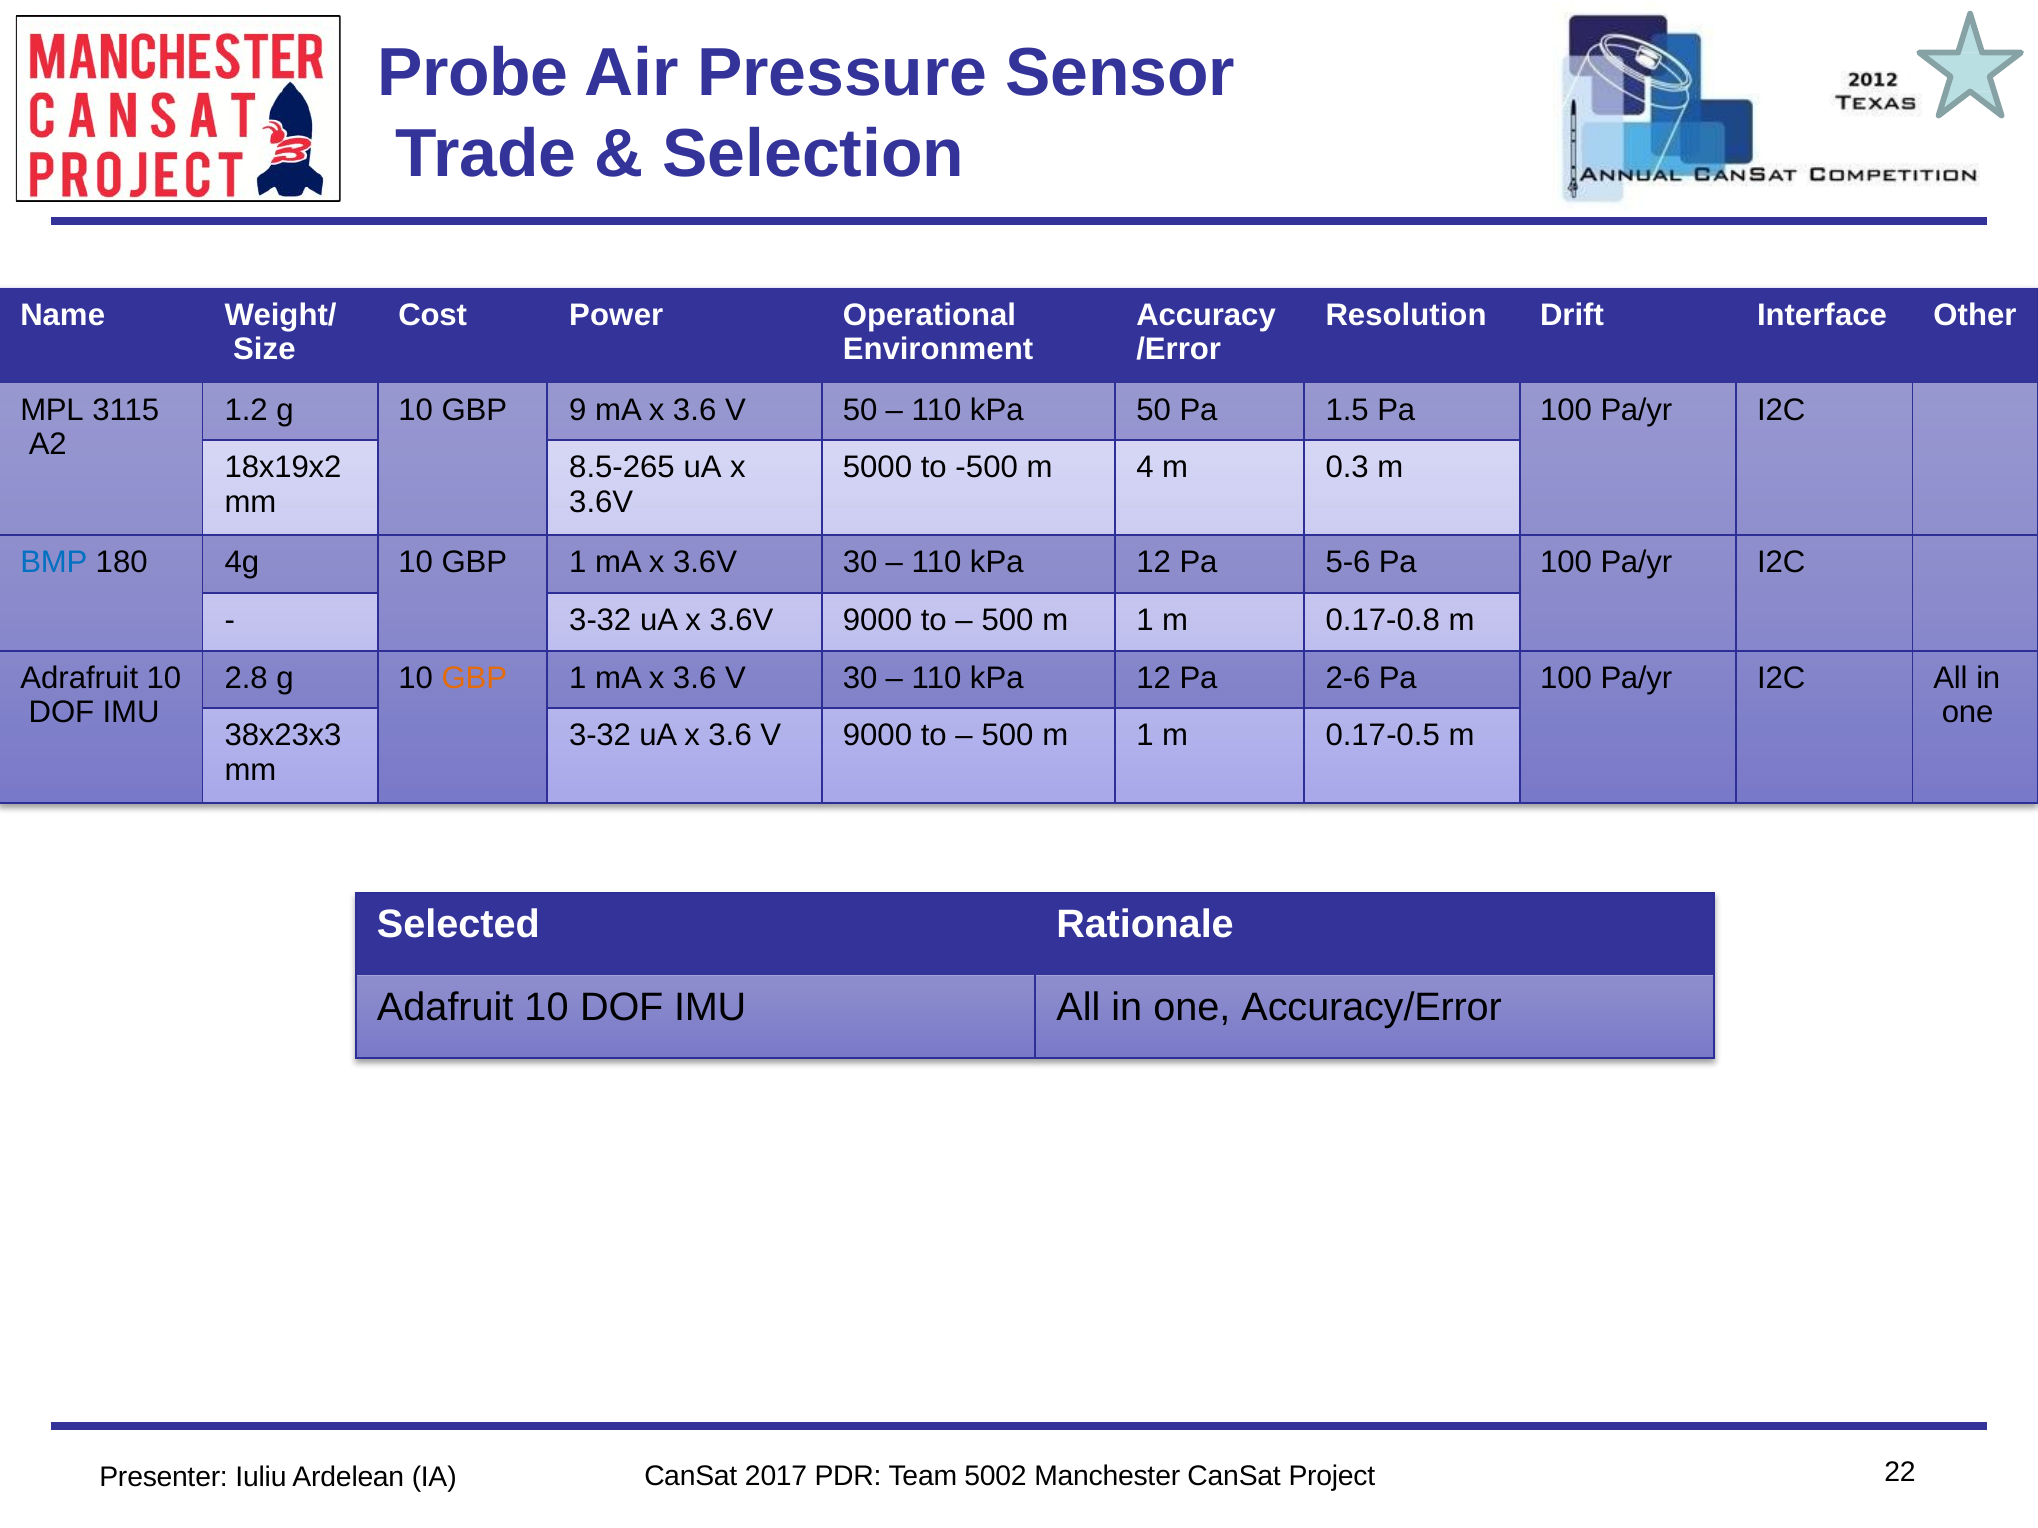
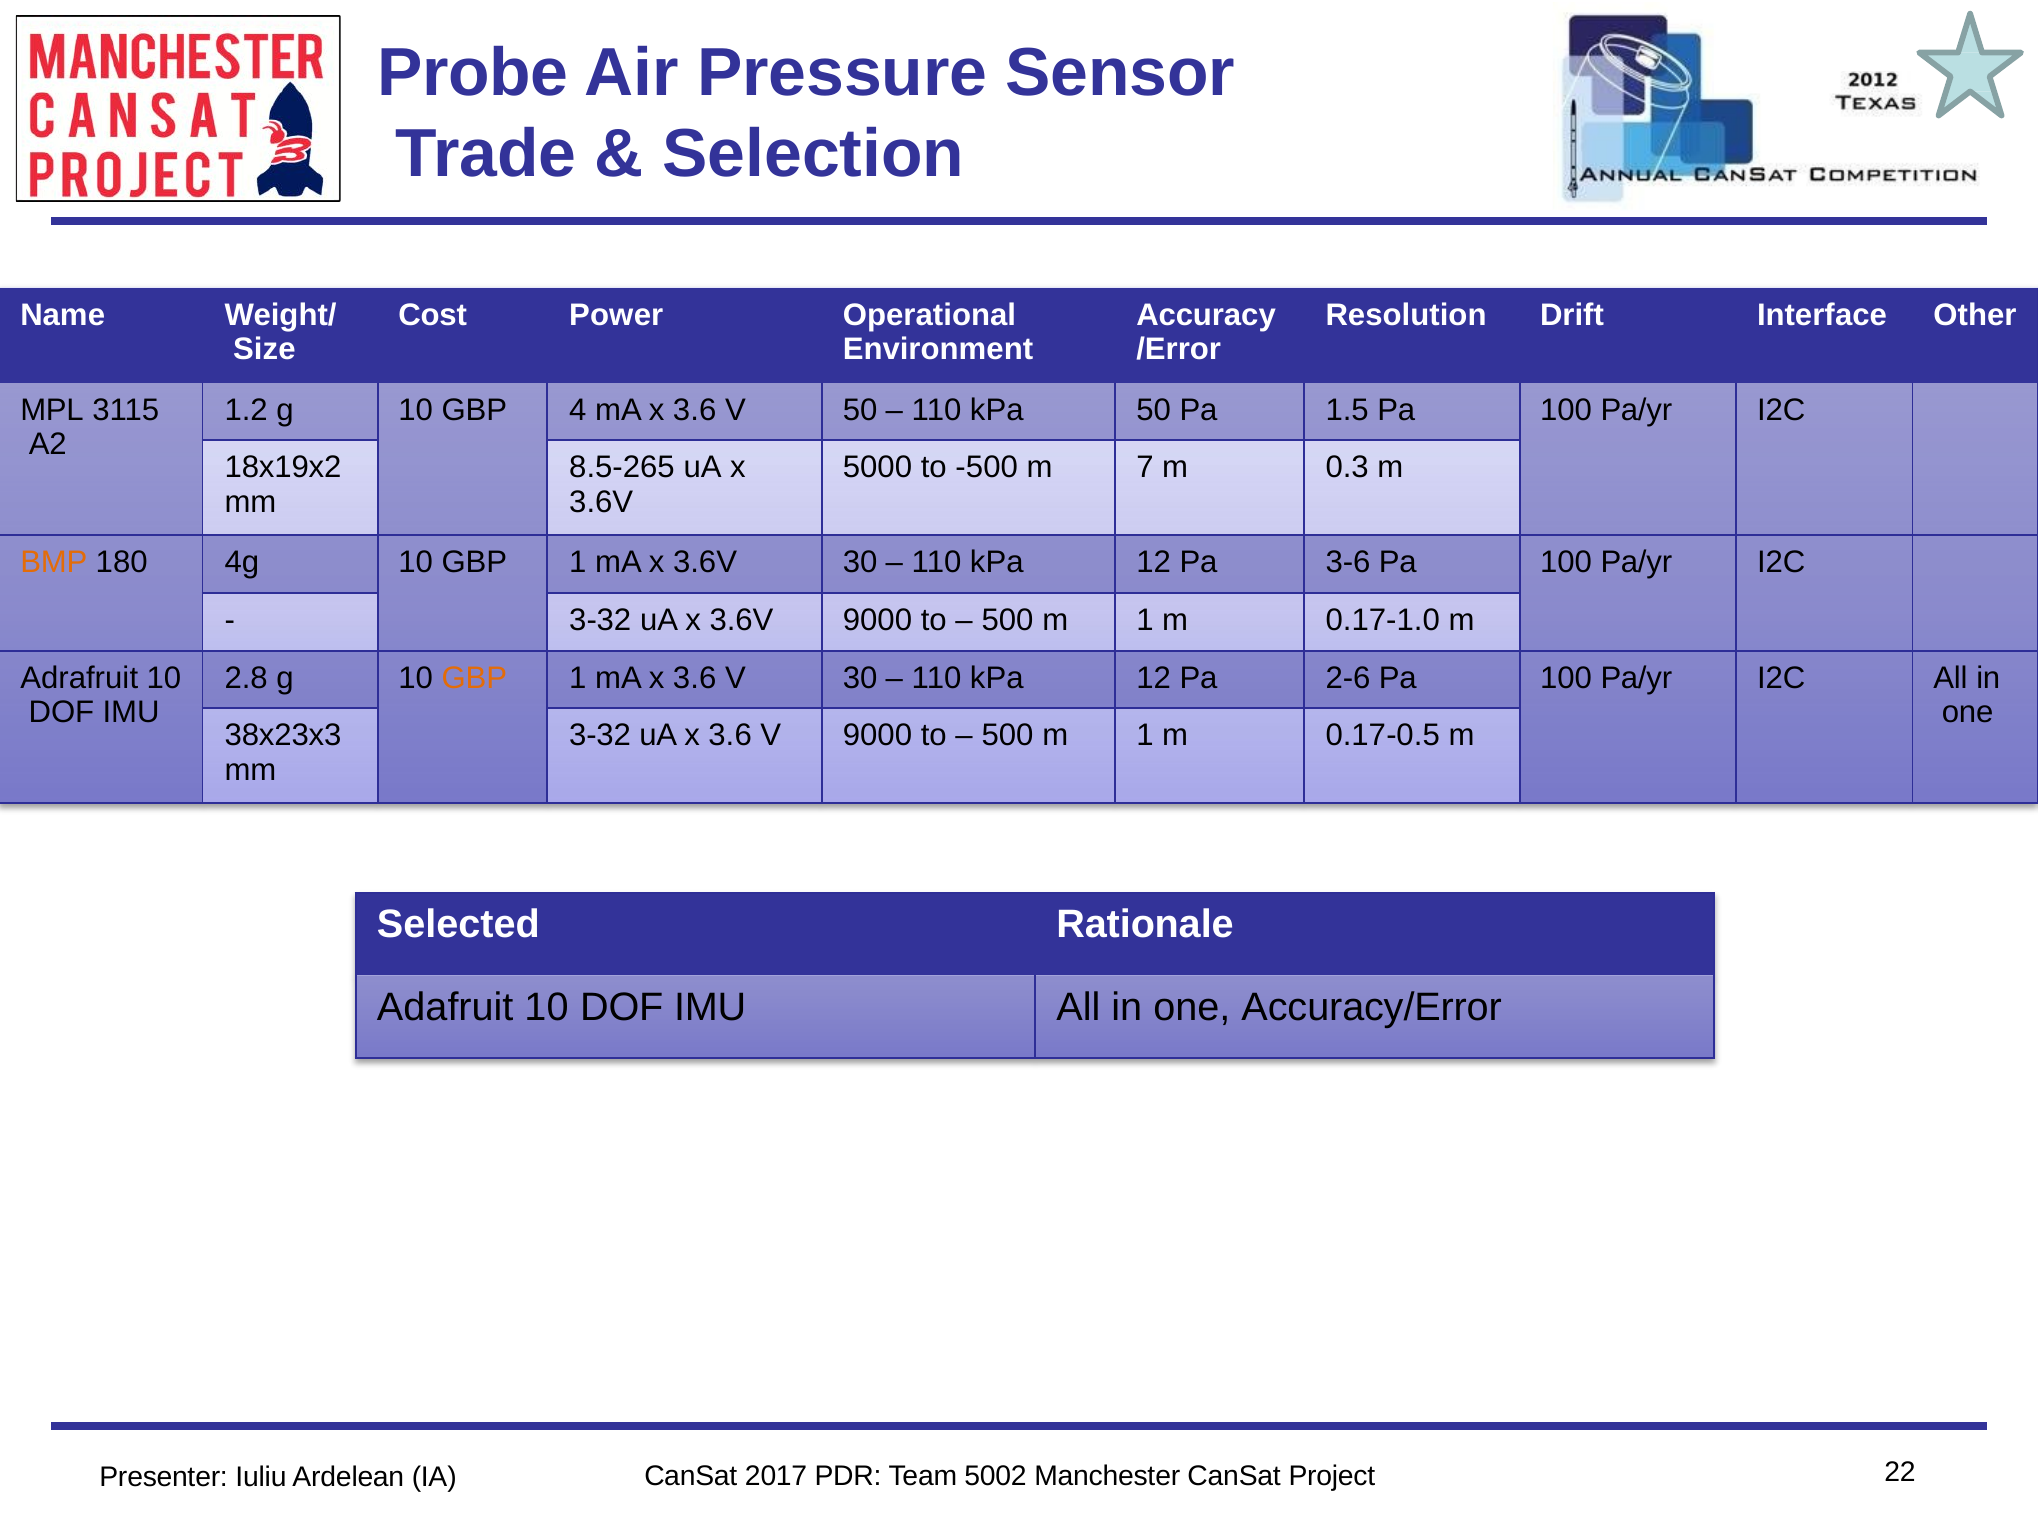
9: 9 -> 4
4: 4 -> 7
BMP colour: blue -> orange
5-6: 5-6 -> 3-6
0.17-0.8: 0.17-0.8 -> 0.17-1.0
